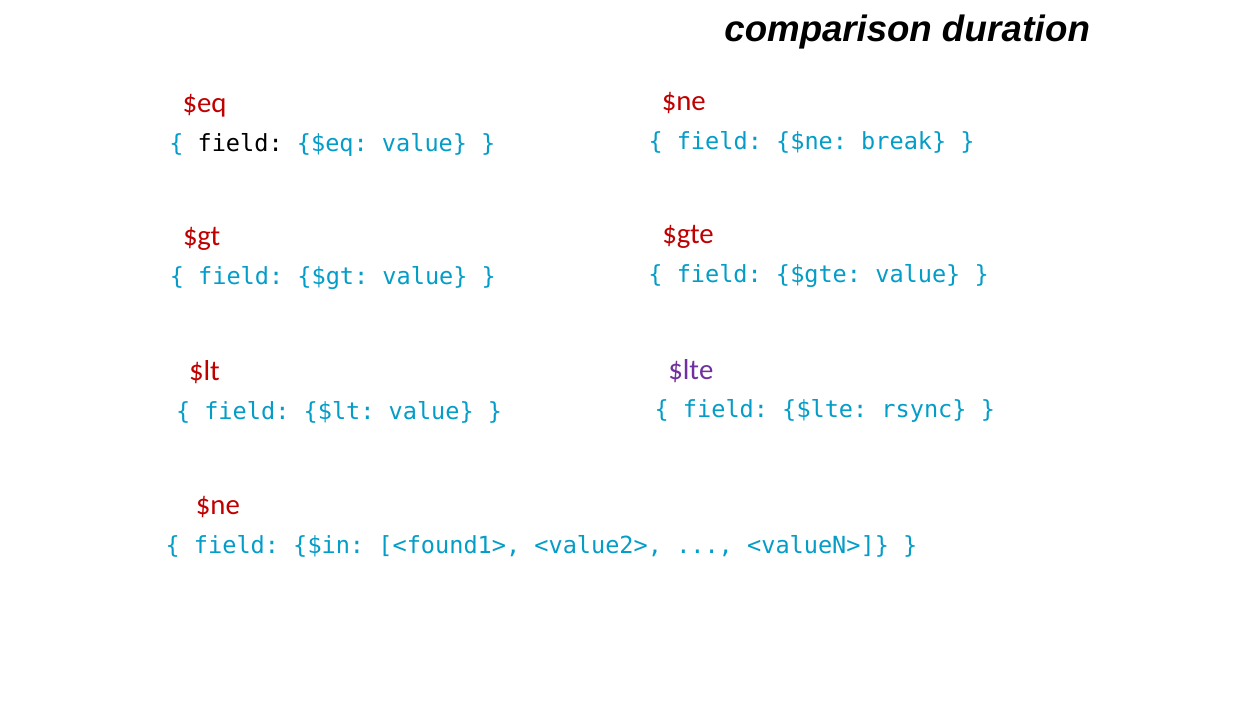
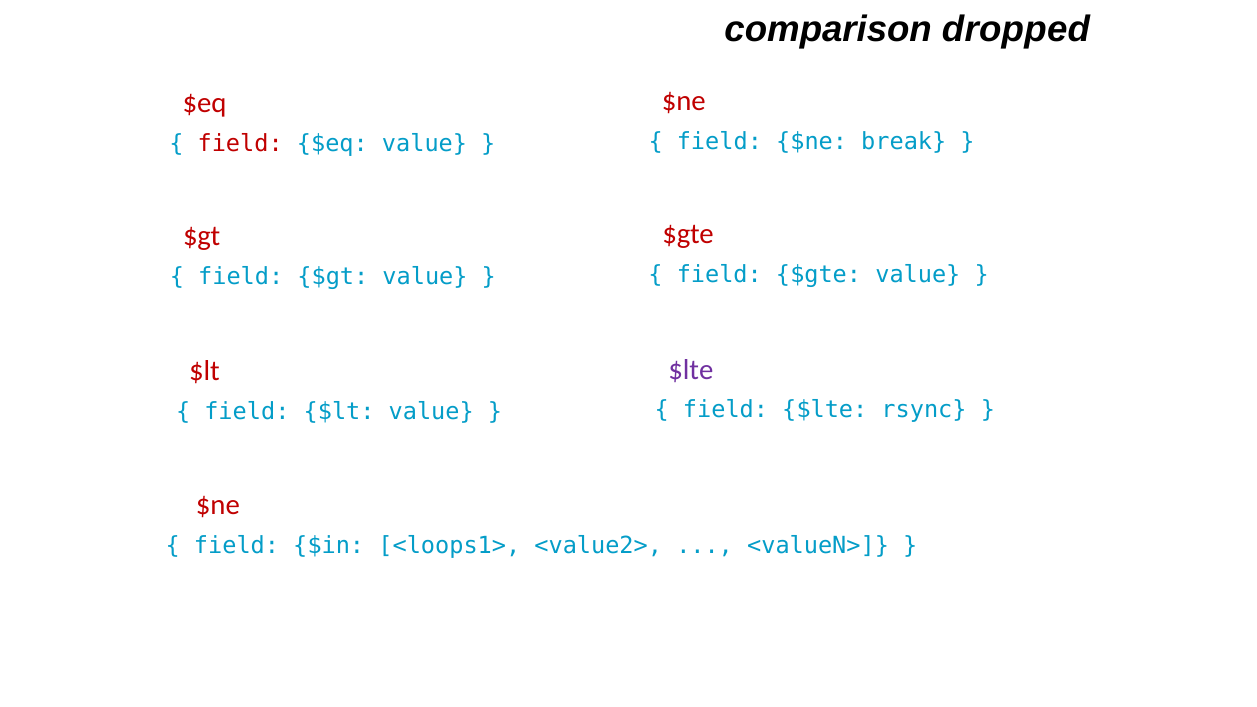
duration: duration -> dropped
field at (240, 143) colour: black -> red
<found1>: <found1> -> <loops1>
